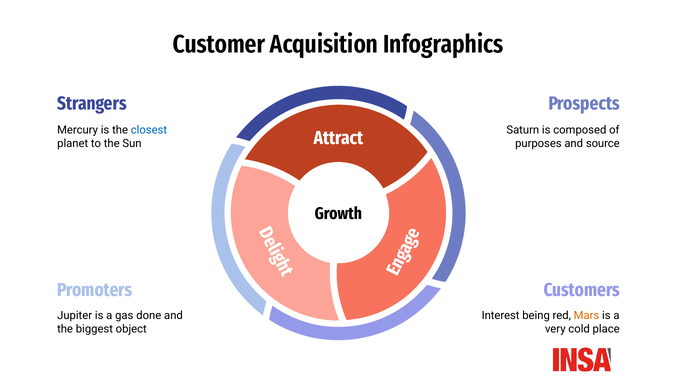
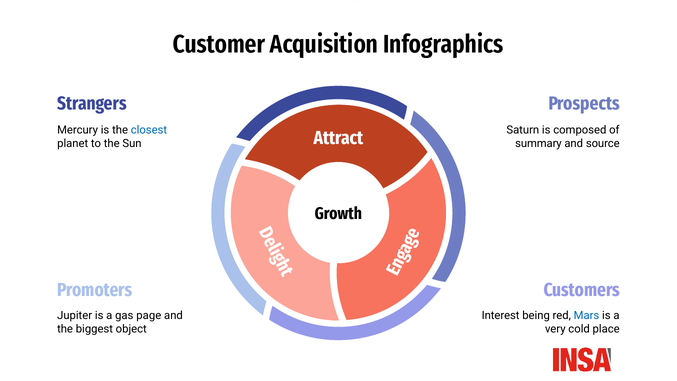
purposes: purposes -> summary
done: done -> page
Mars colour: orange -> blue
